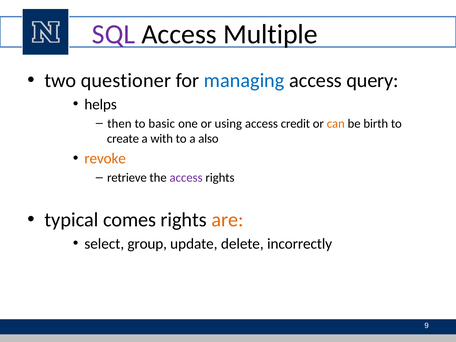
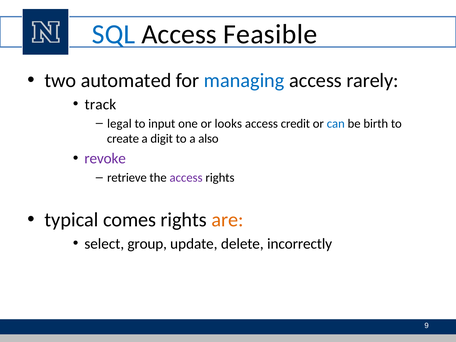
SQL colour: purple -> blue
Multiple: Multiple -> Feasible
questioner: questioner -> automated
query: query -> rarely
helps: helps -> track
then: then -> legal
basic: basic -> input
using: using -> looks
can colour: orange -> blue
with: with -> digit
revoke colour: orange -> purple
